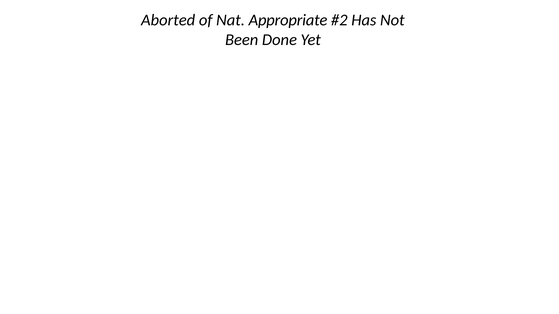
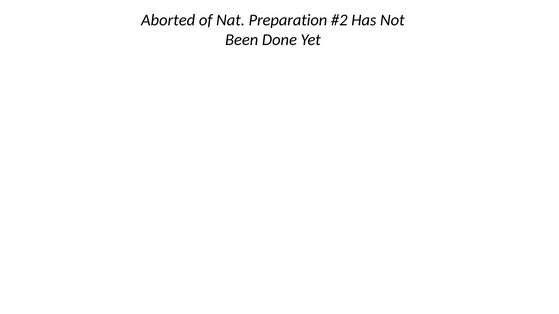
Appropriate: Appropriate -> Preparation
